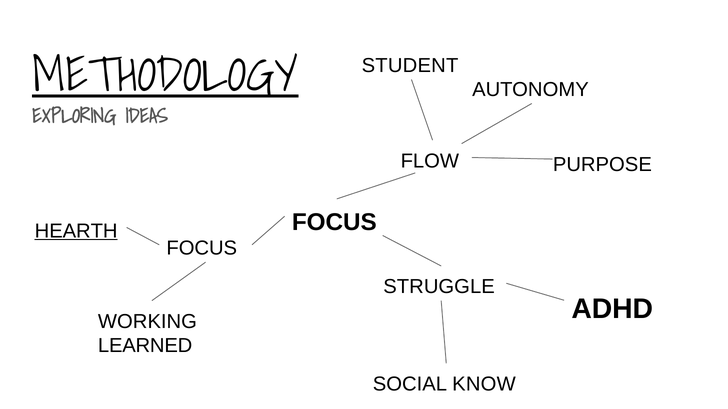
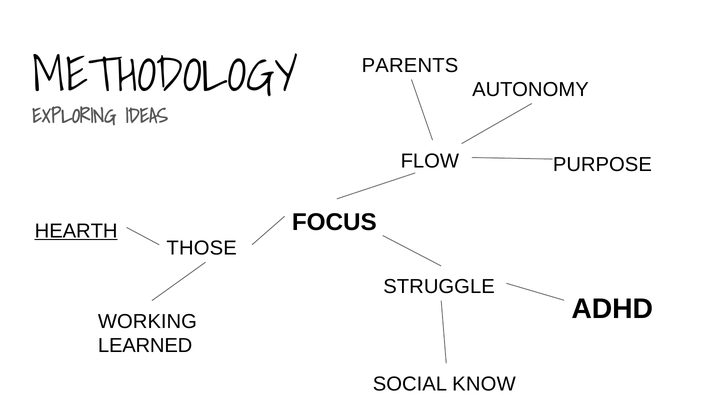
STUDENT: STUDENT -> PARENTS
METHODOLOGY underline: present -> none
FOCUS at (202, 249): FOCUS -> THOSE
